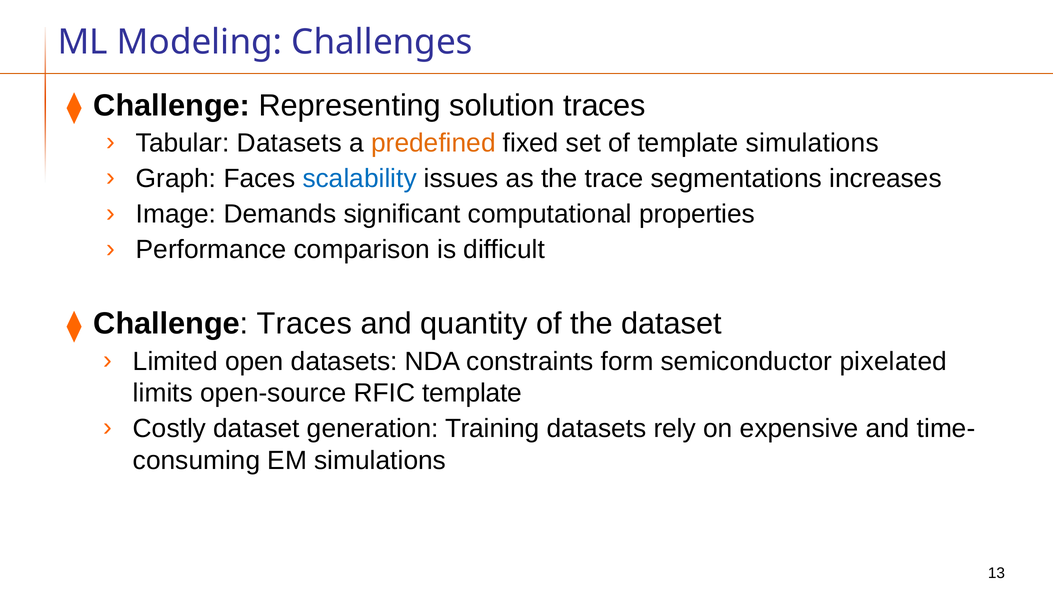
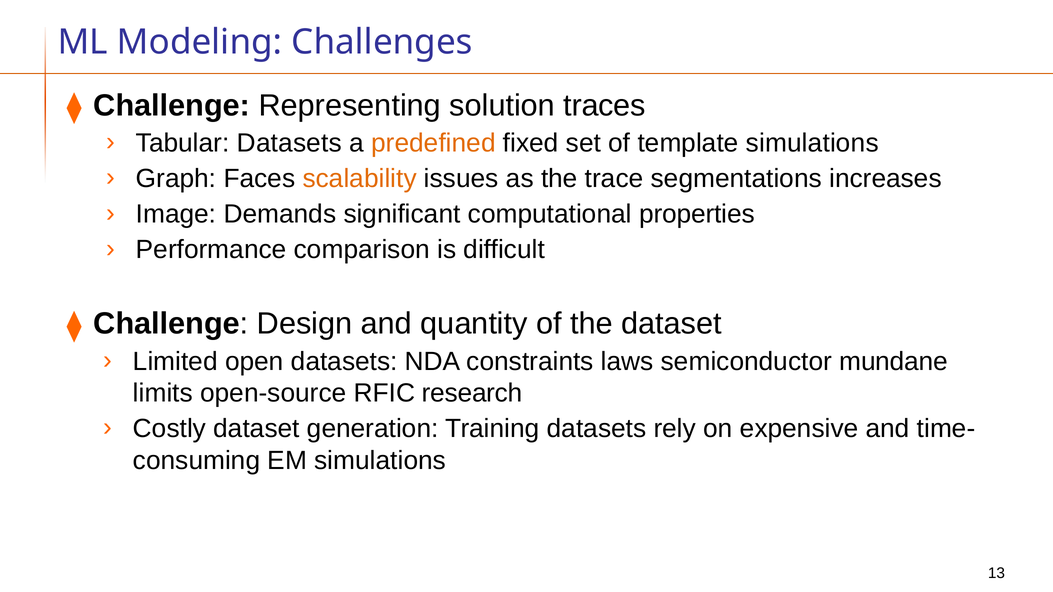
scalability colour: blue -> orange
Challenge Traces: Traces -> Design
form: form -> laws
pixelated: pixelated -> mundane
RFIC template: template -> research
